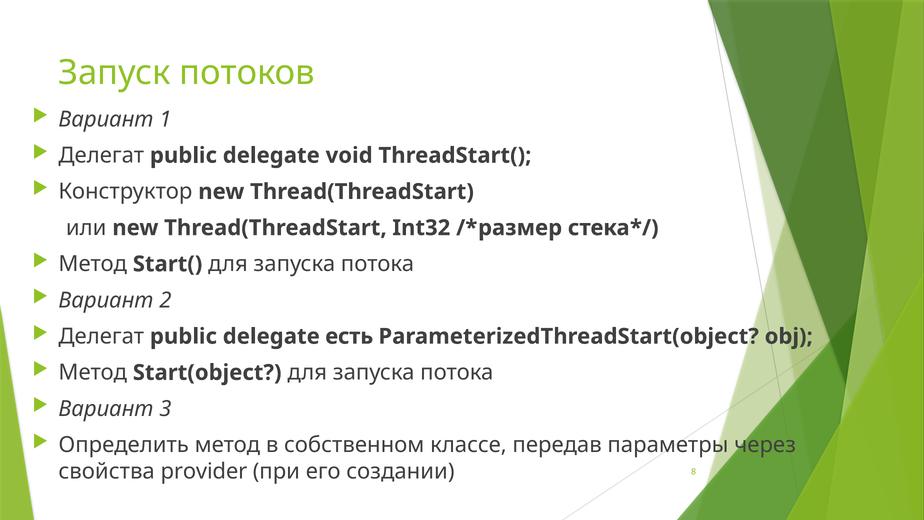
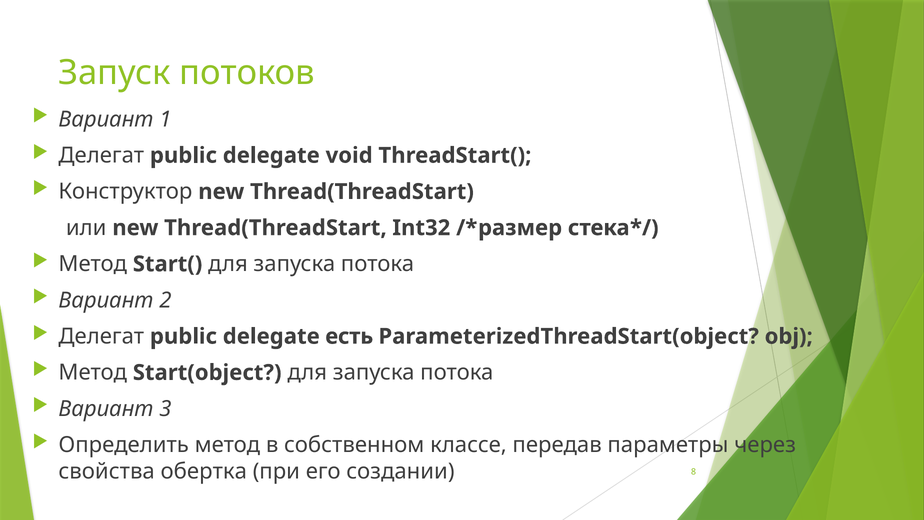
provider: provider -> обертка
